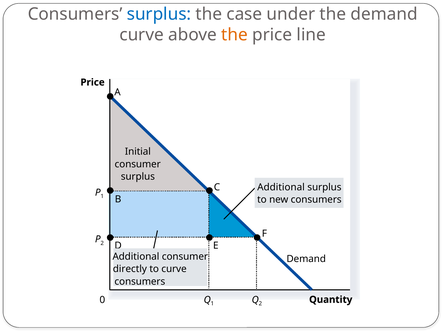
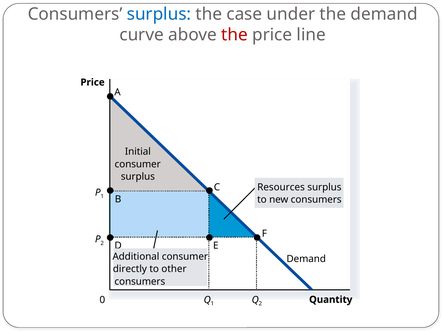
the at (235, 35) colour: orange -> red
Additional at (281, 187): Additional -> Resources
to curve: curve -> other
